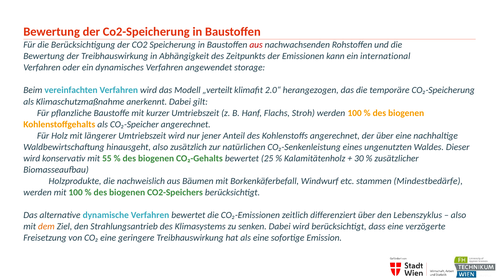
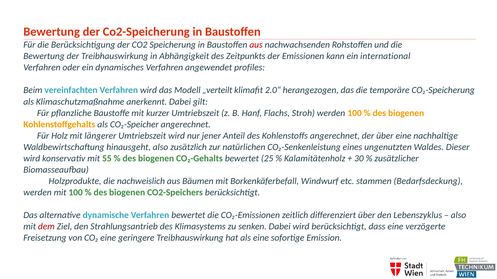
storage: storage -> profiles
Mindestbedärfe: Mindestbedärfe -> Bedarfsdeckung
dem colour: orange -> red
